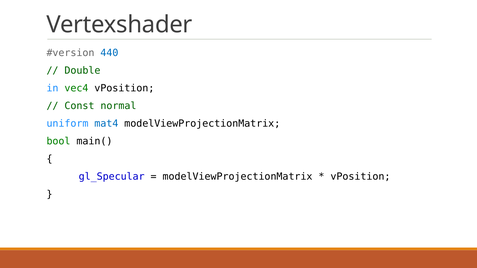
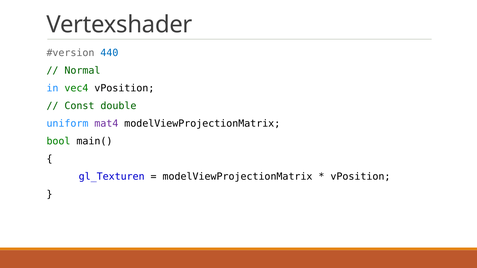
Double: Double -> Normal
normal: normal -> double
mat4 colour: blue -> purple
gl_Specular: gl_Specular -> gl_Texturen
